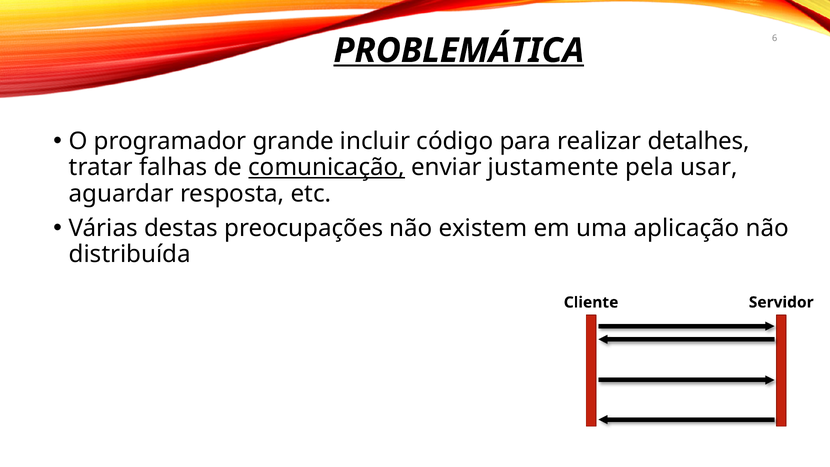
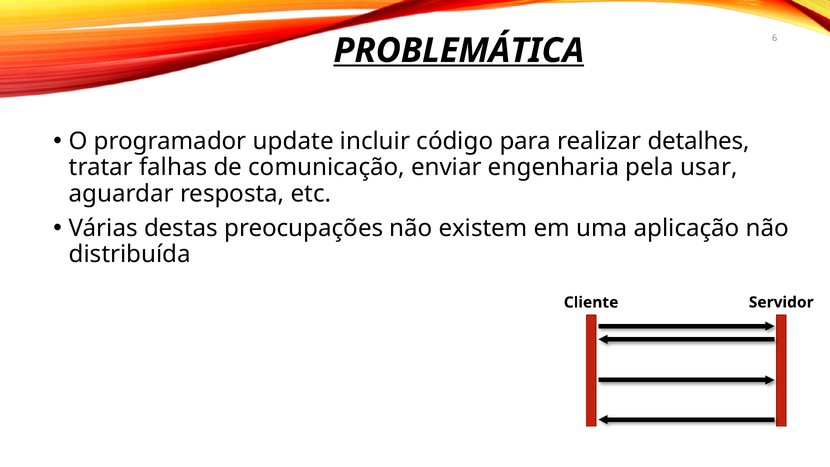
grande: grande -> update
comunicação underline: present -> none
justamente: justamente -> engenharia
